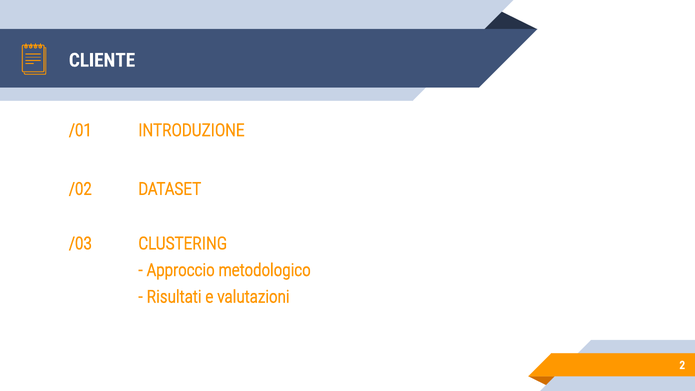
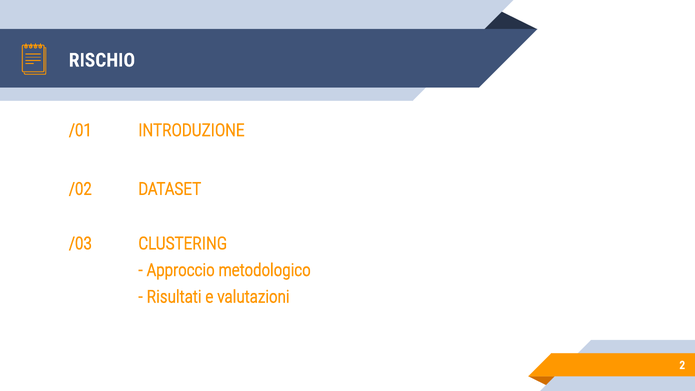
CLIENTE: CLIENTE -> RISCHIO
